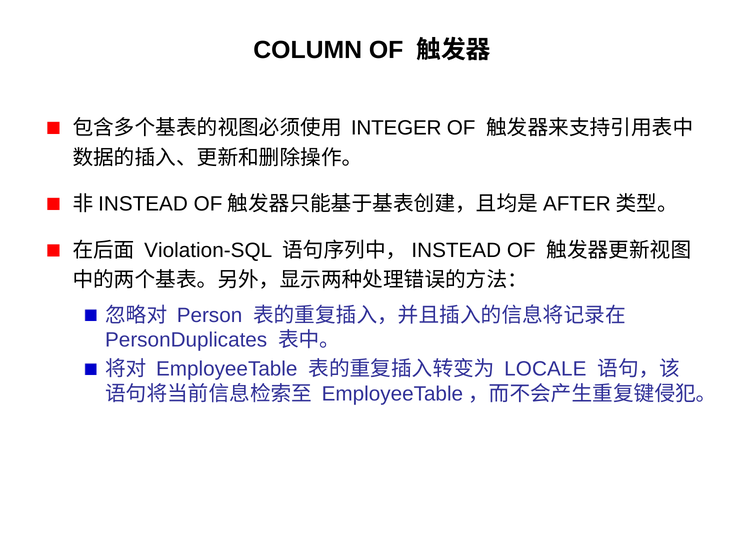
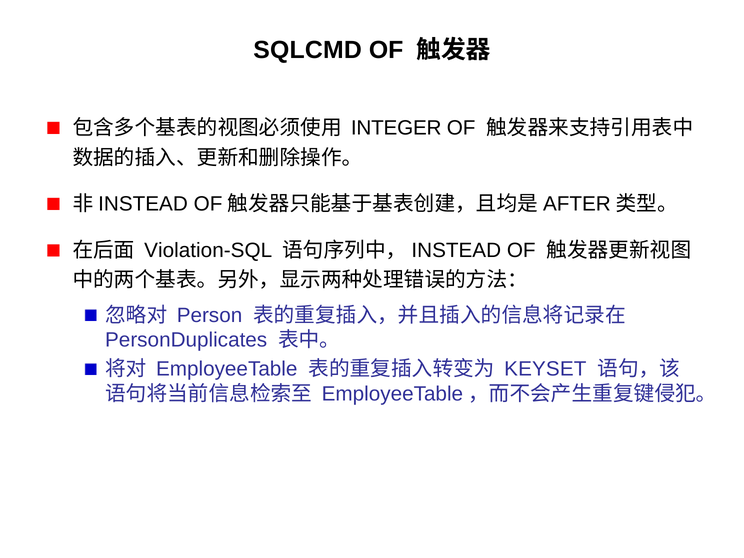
COLUMN: COLUMN -> SQLCMD
LOCALE: LOCALE -> KEYSET
